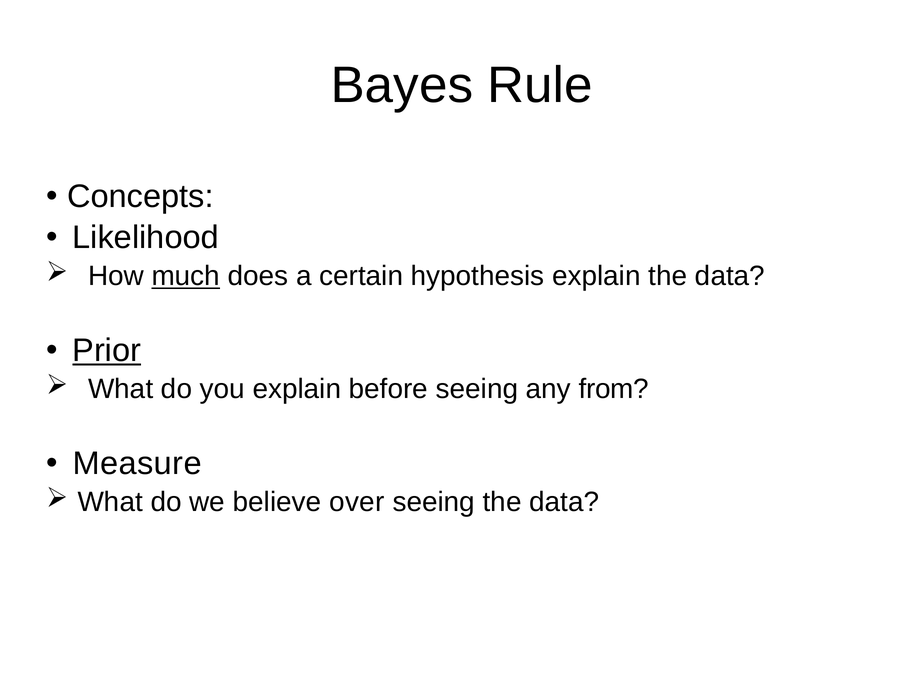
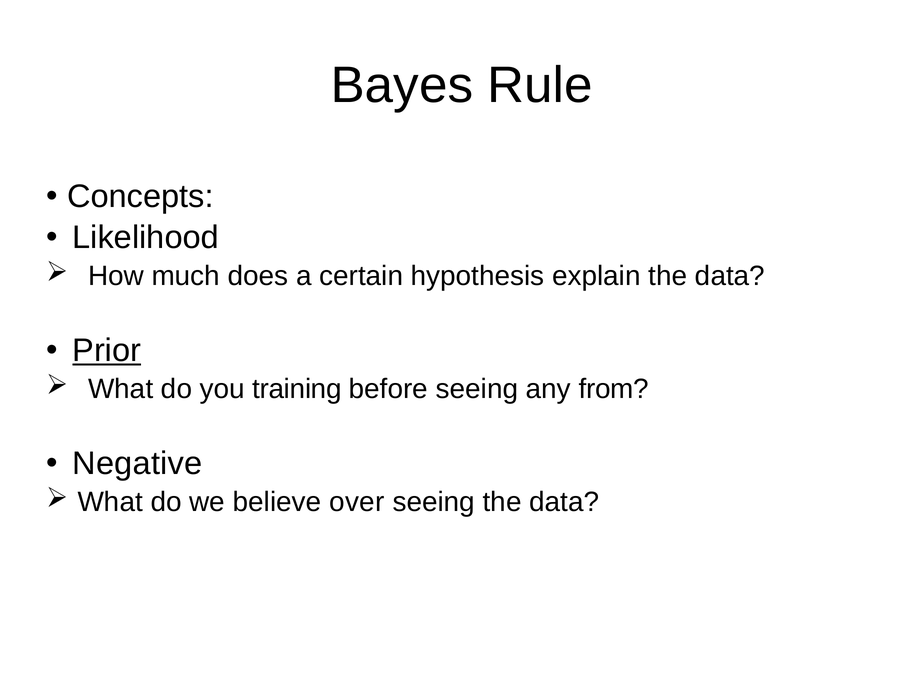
much underline: present -> none
you explain: explain -> training
Measure: Measure -> Negative
